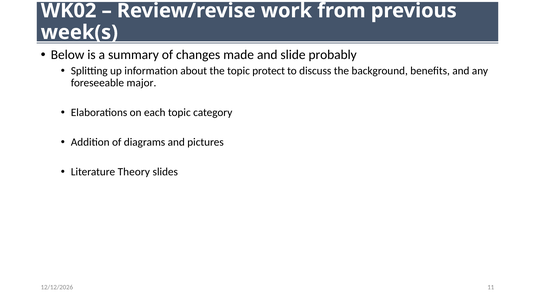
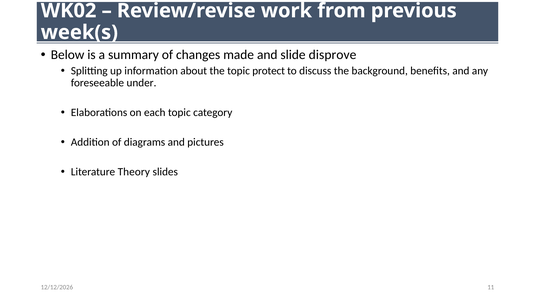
probably: probably -> disprove
major: major -> under
